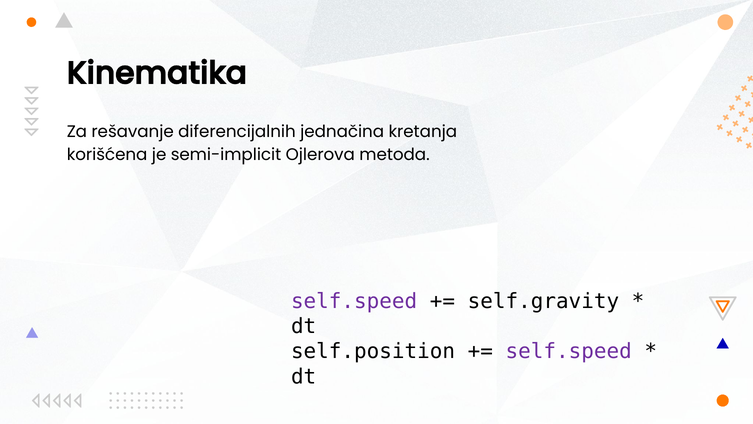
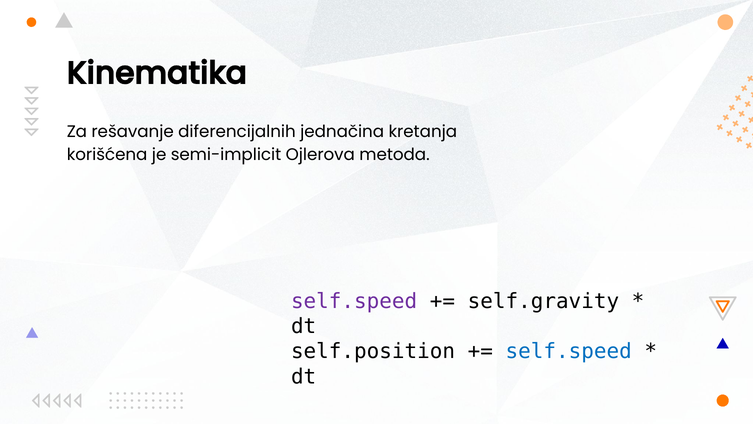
self.speed at (569, 351) colour: purple -> blue
